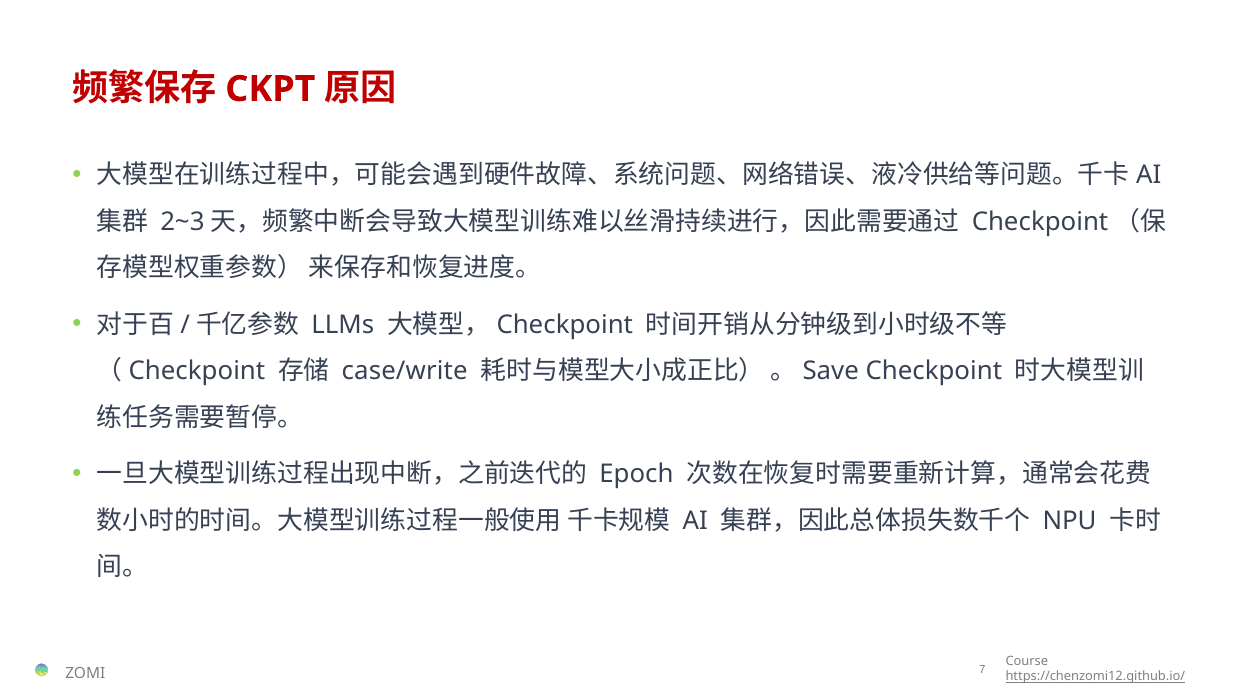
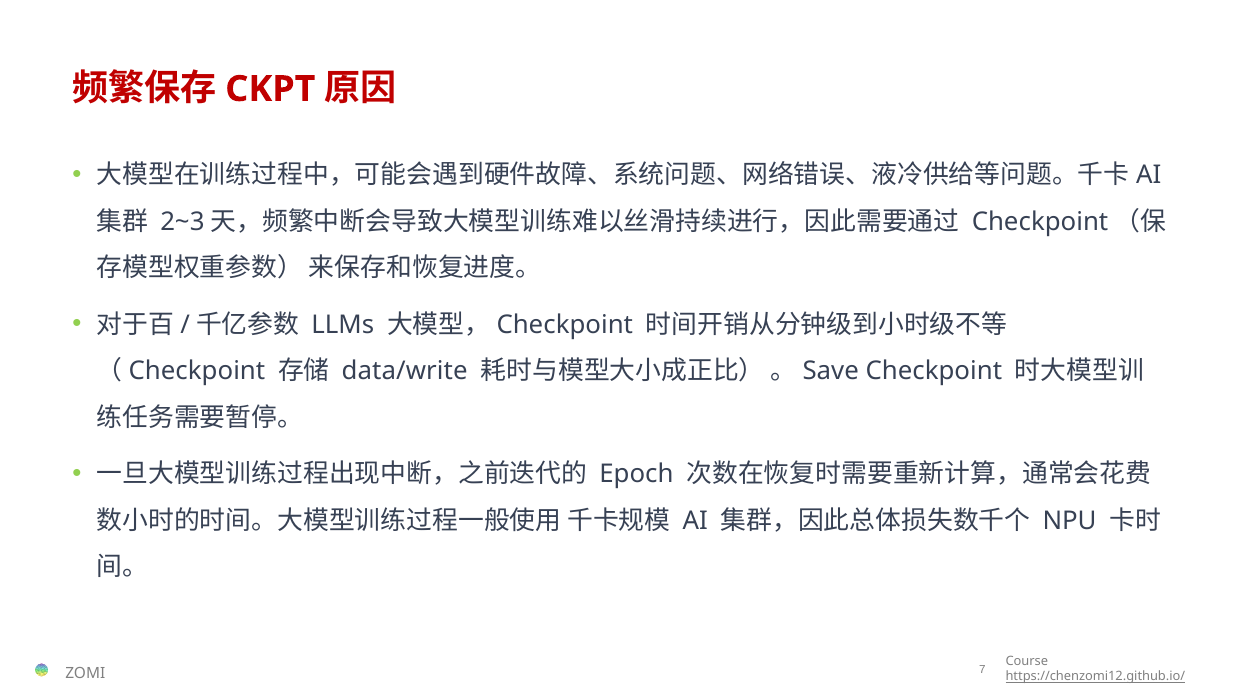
case/write: case/write -> data/write
